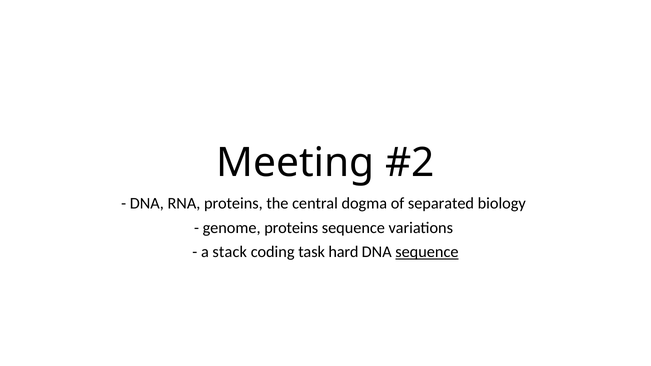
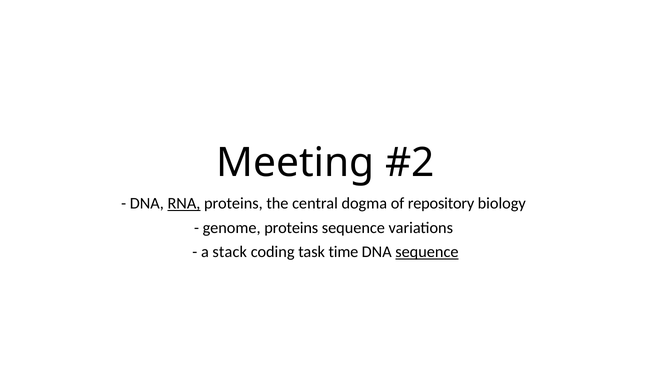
RNA underline: none -> present
separated: separated -> repository
hard: hard -> time
